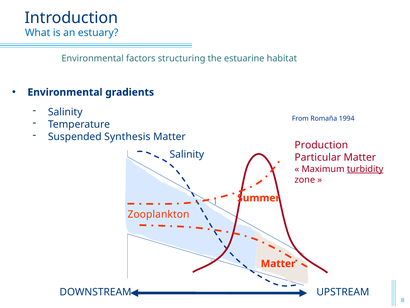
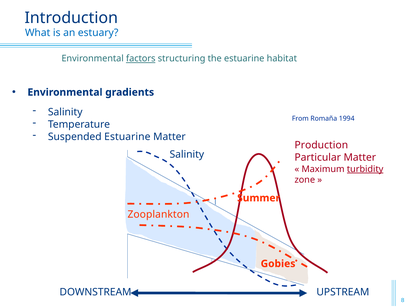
factors underline: none -> present
Suspended Synthesis: Synthesis -> Estuarine
Matter at (278, 263): Matter -> Gobies
